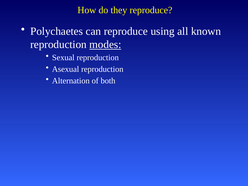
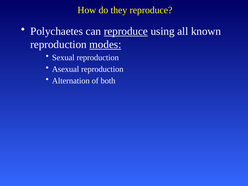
reproduce at (126, 31) underline: none -> present
